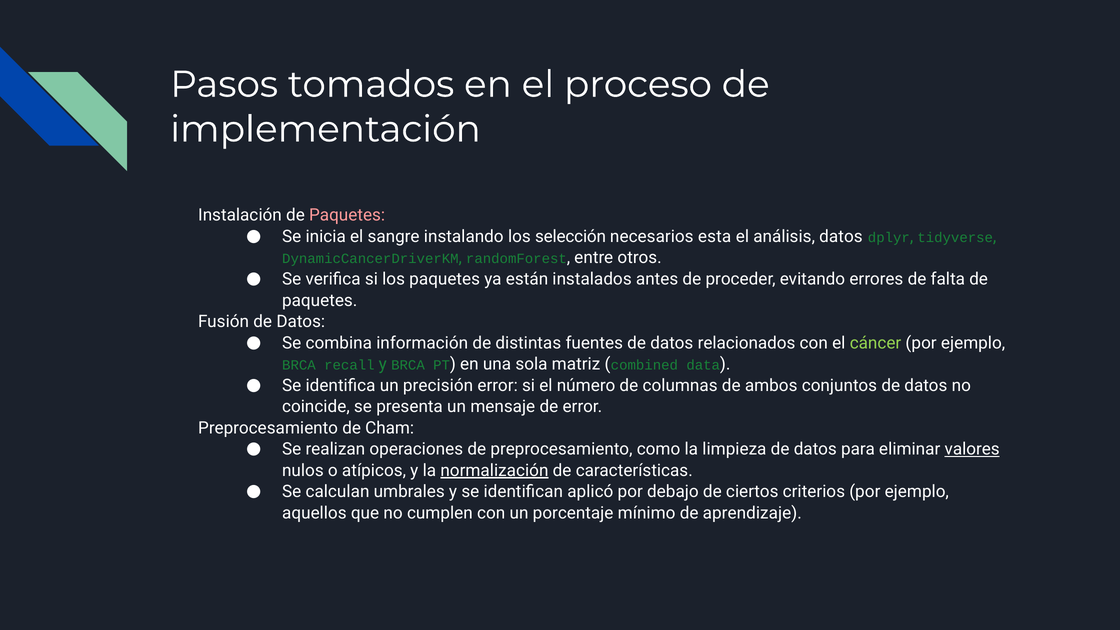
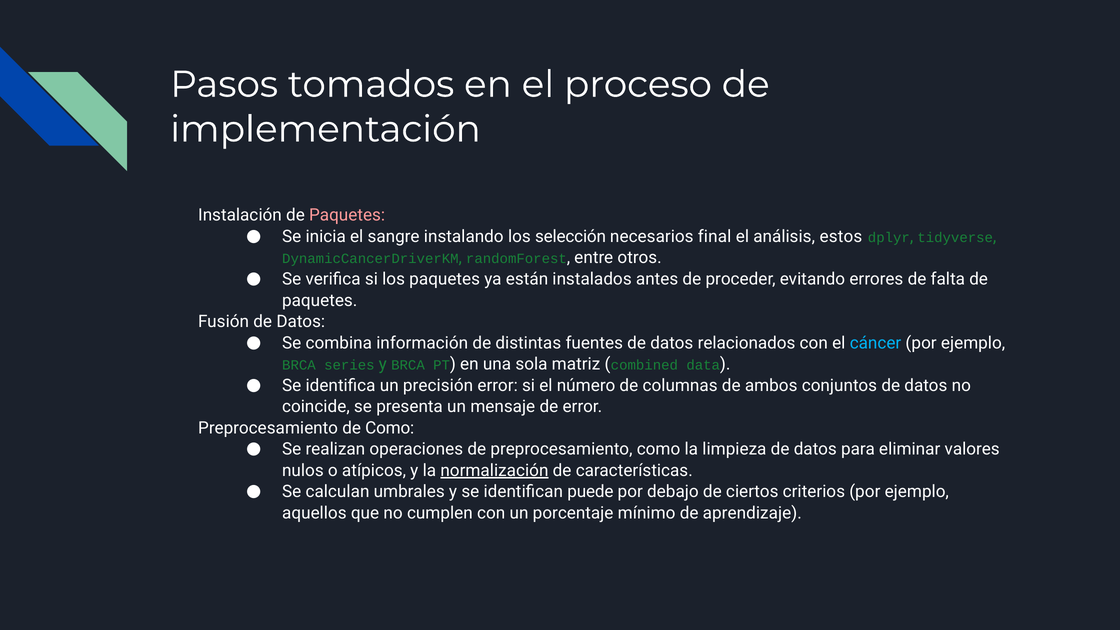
esta: esta -> final
análisis datos: datos -> estos
cáncer colour: light green -> light blue
recall: recall -> series
de Cham: Cham -> Como
valores underline: present -> none
aplicó: aplicó -> puede
